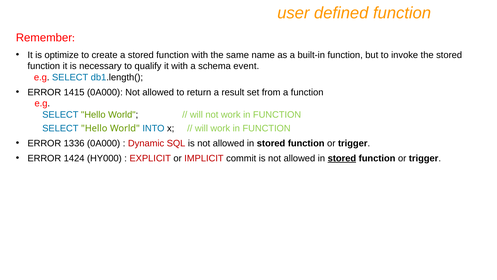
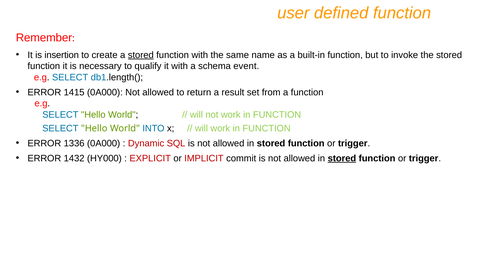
optimize: optimize -> insertion
stored at (141, 55) underline: none -> present
1424: 1424 -> 1432
